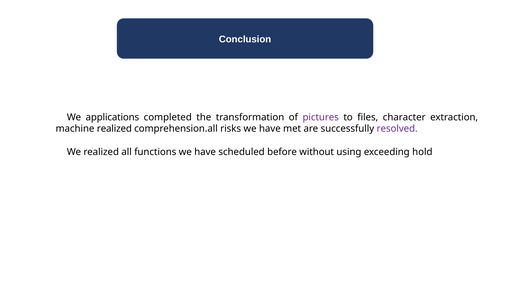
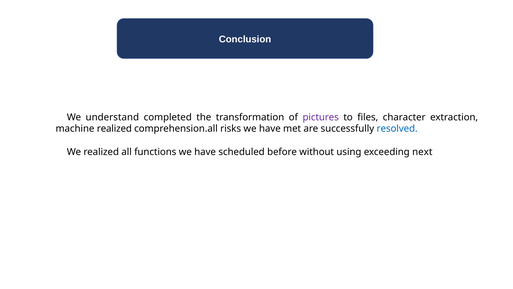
applications: applications -> understand
resolved colour: purple -> blue
hold: hold -> next
